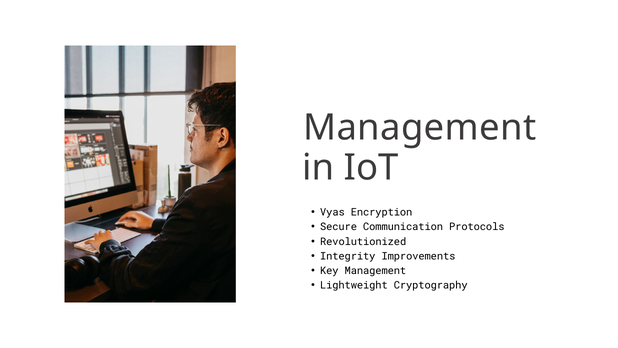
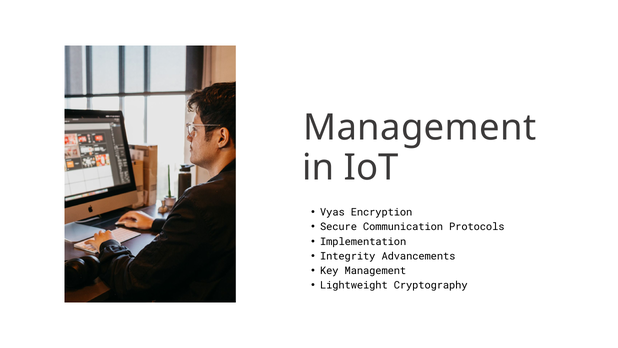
Revolutionized: Revolutionized -> Implementation
Improvements: Improvements -> Advancements
